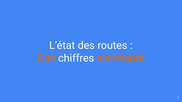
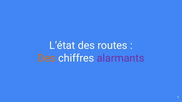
alarmants colour: orange -> purple
